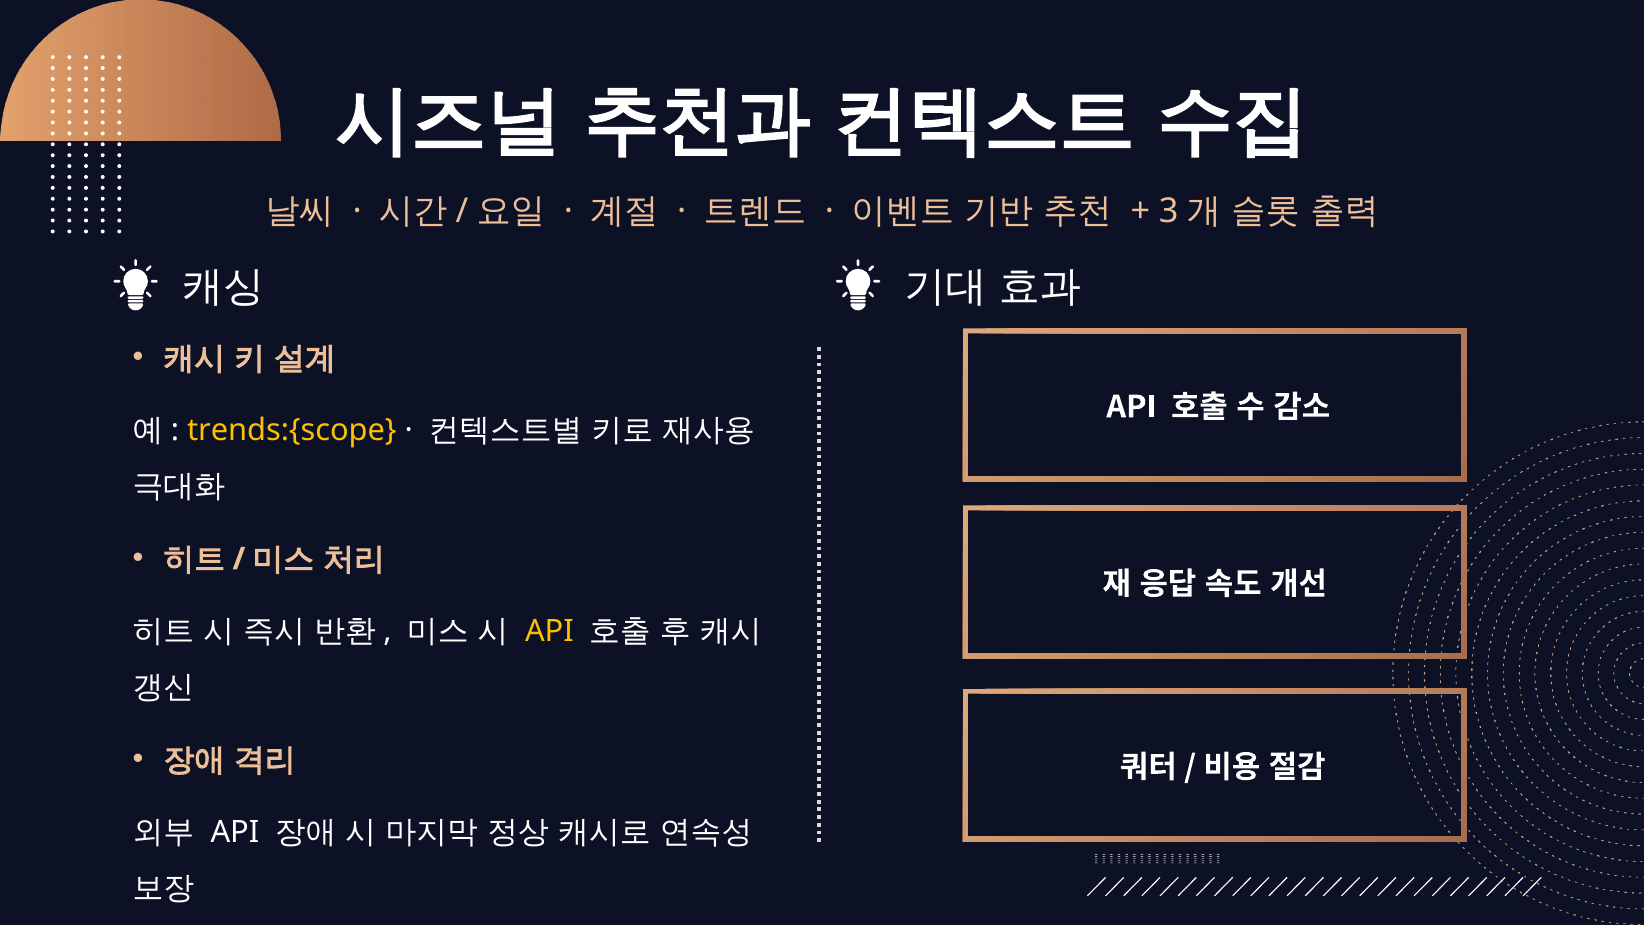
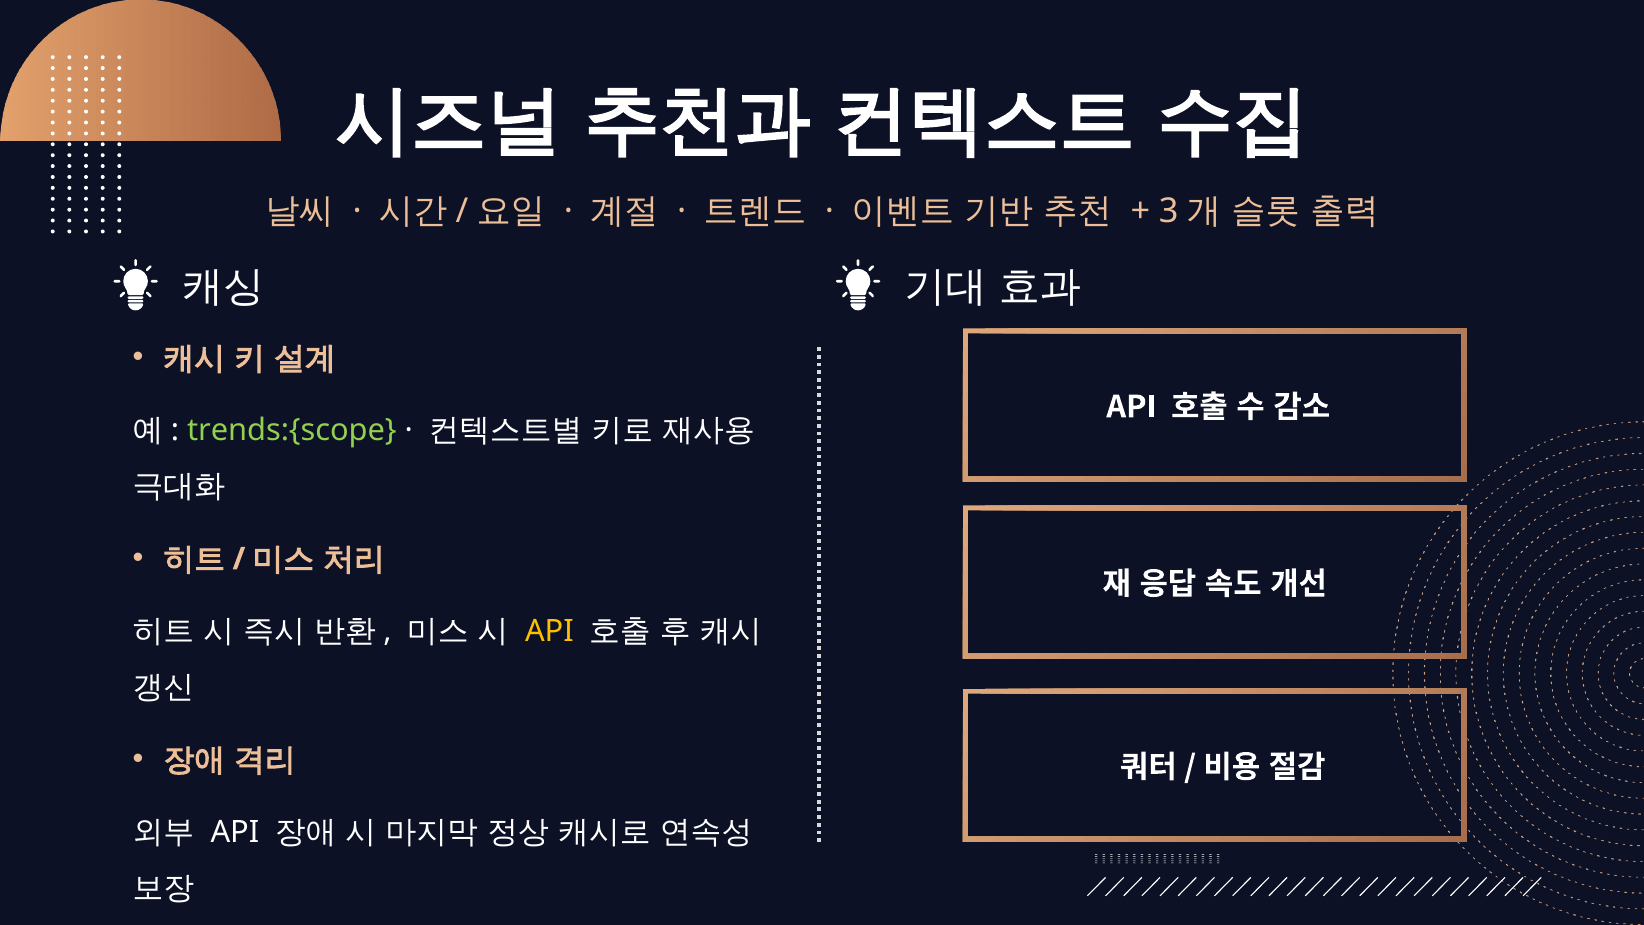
trends:{scope colour: yellow -> light green
